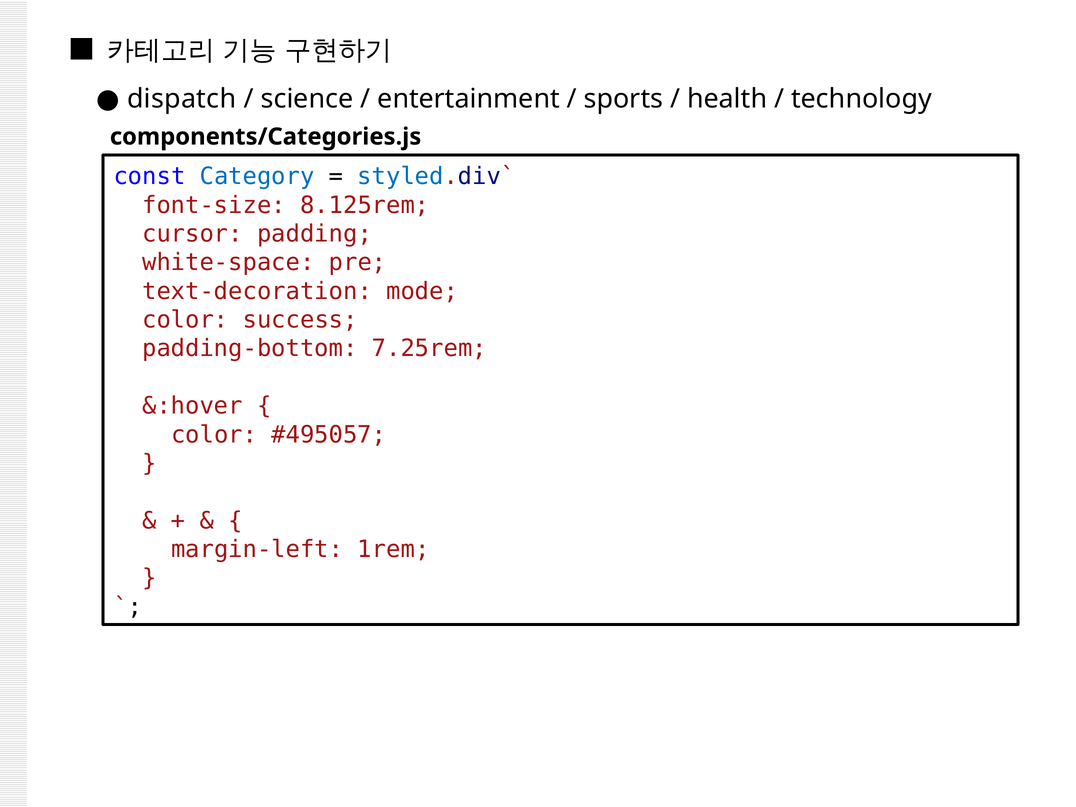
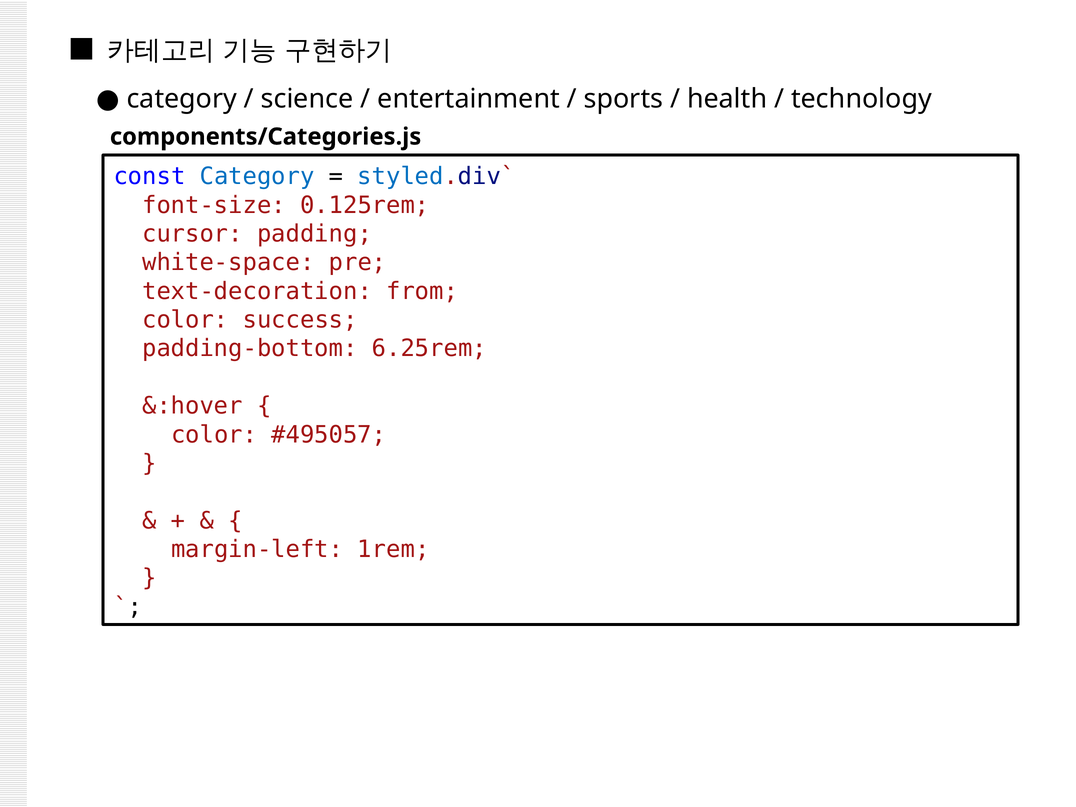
dispatch at (182, 99): dispatch -> category
8.125rem: 8.125rem -> 0.125rem
mode: mode -> from
7.25rem: 7.25rem -> 6.25rem
